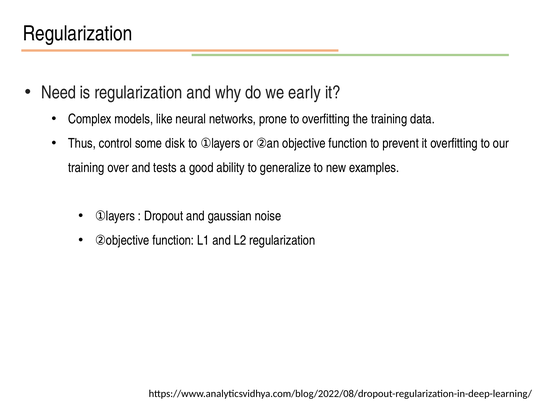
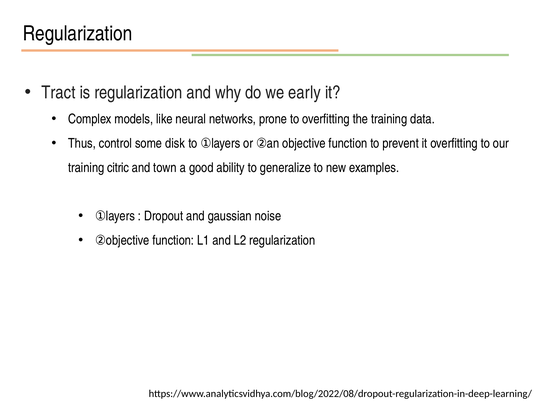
Need: Need -> Tract
over: over -> citric
tests: tests -> town
